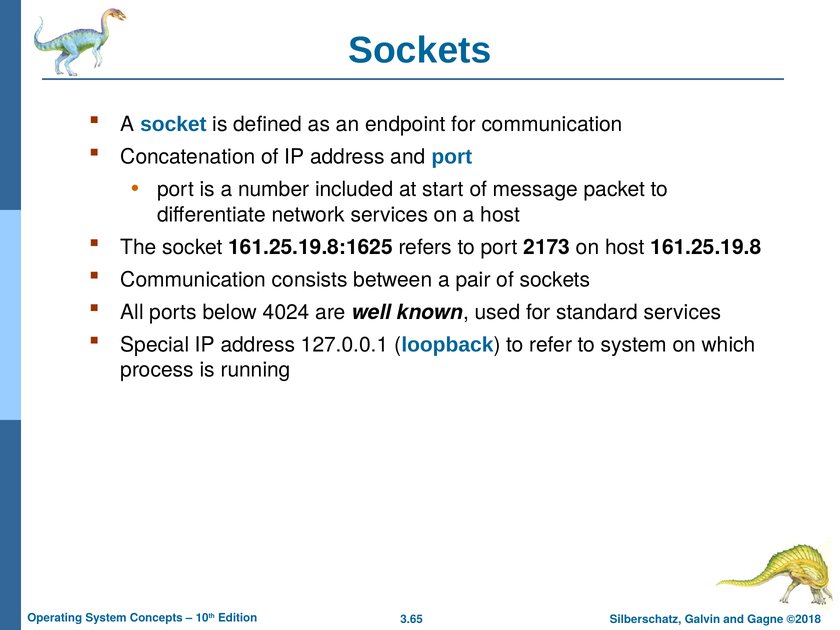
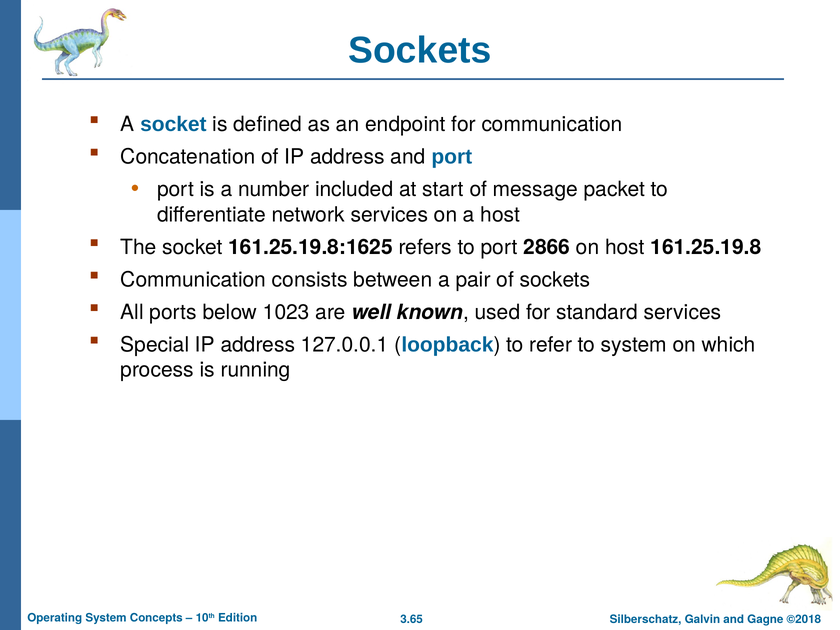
2173: 2173 -> 2866
4024: 4024 -> 1023
